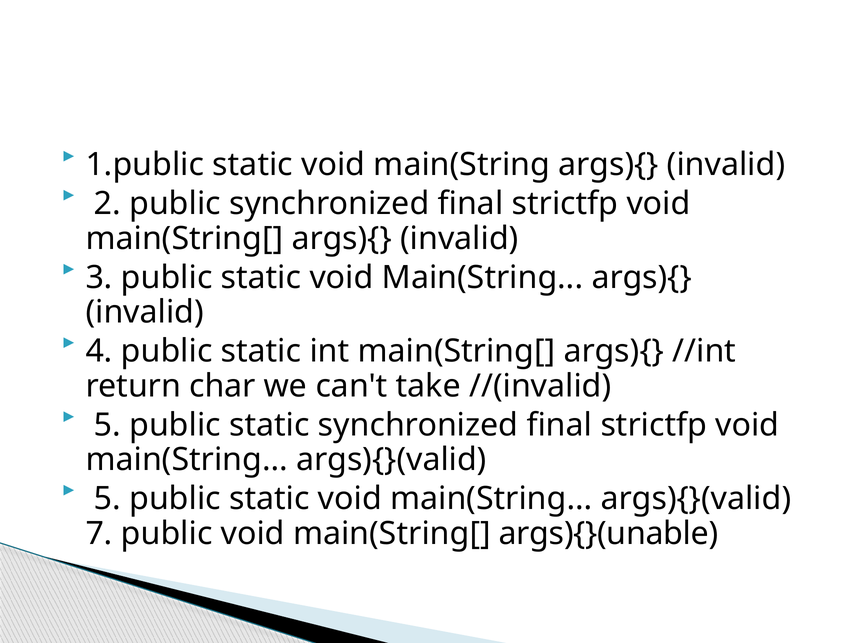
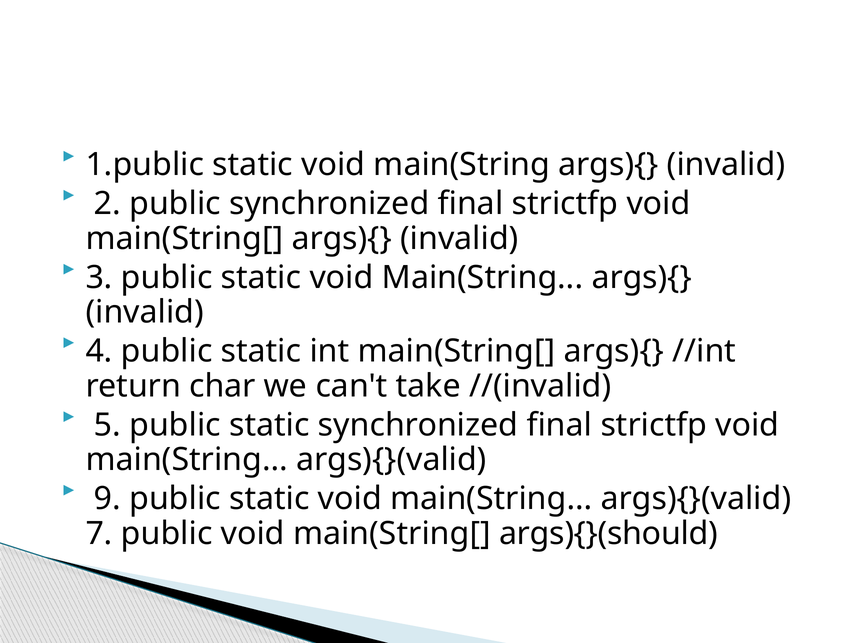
5 at (107, 499): 5 -> 9
args){}(unable: args){}(unable -> args){}(should
